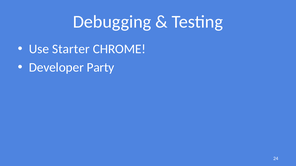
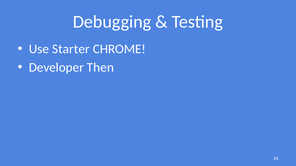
Party: Party -> Then
